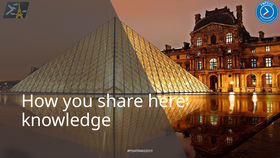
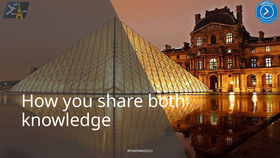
here: here -> both
